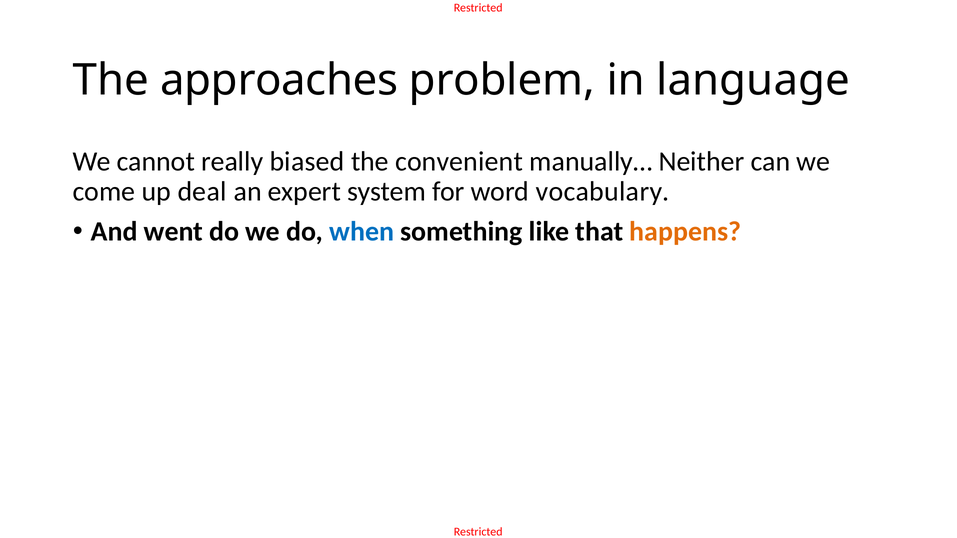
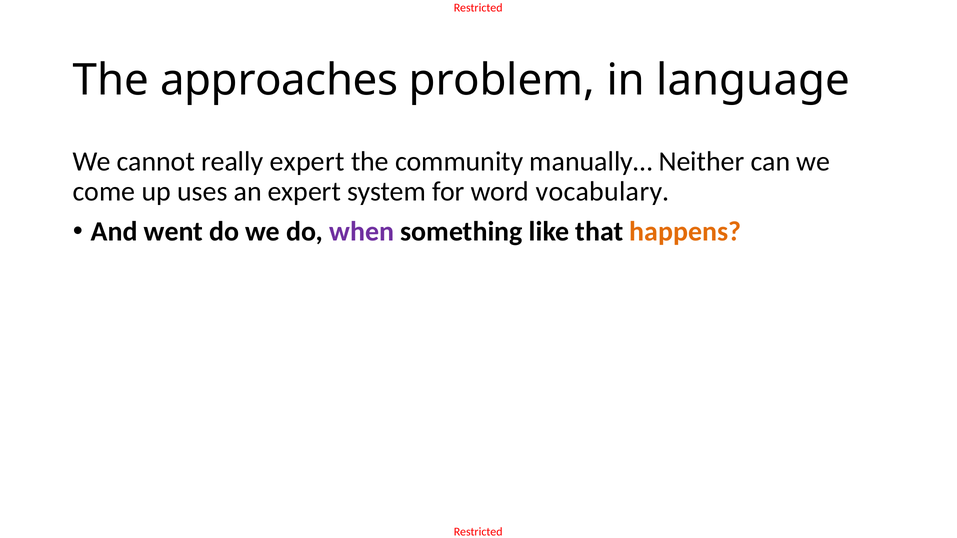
really biased: biased -> expert
convenient: convenient -> community
deal: deal -> uses
when colour: blue -> purple
